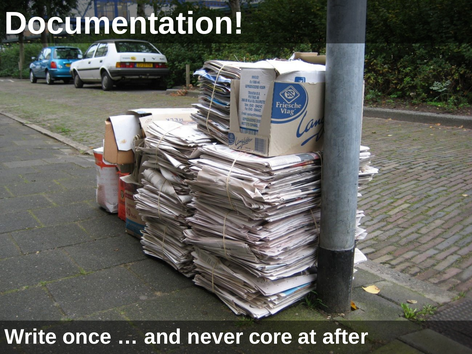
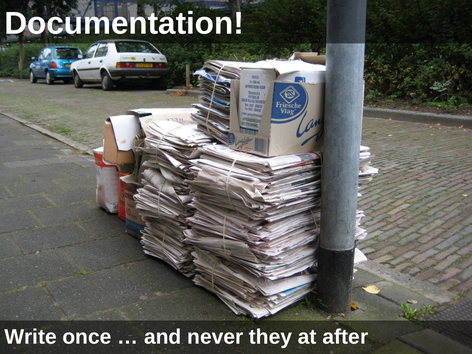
core: core -> they
